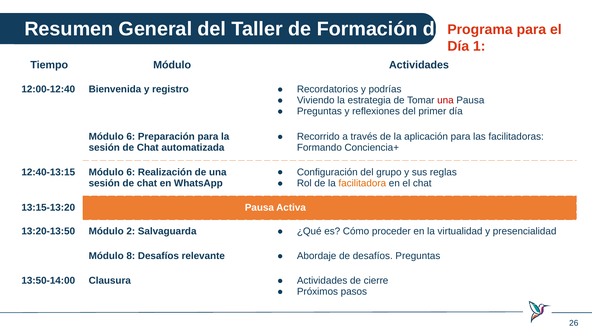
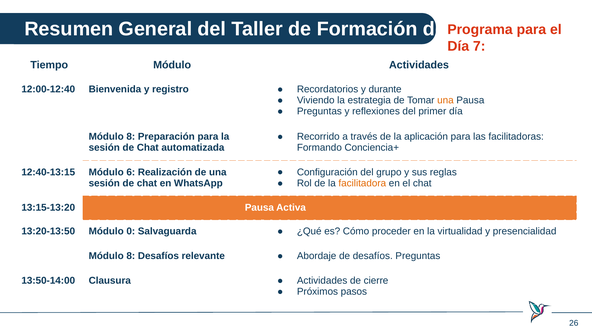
1: 1 -> 7
podrías: podrías -> durante
una at (445, 100) colour: red -> orange
6 at (131, 137): 6 -> 8
2: 2 -> 0
